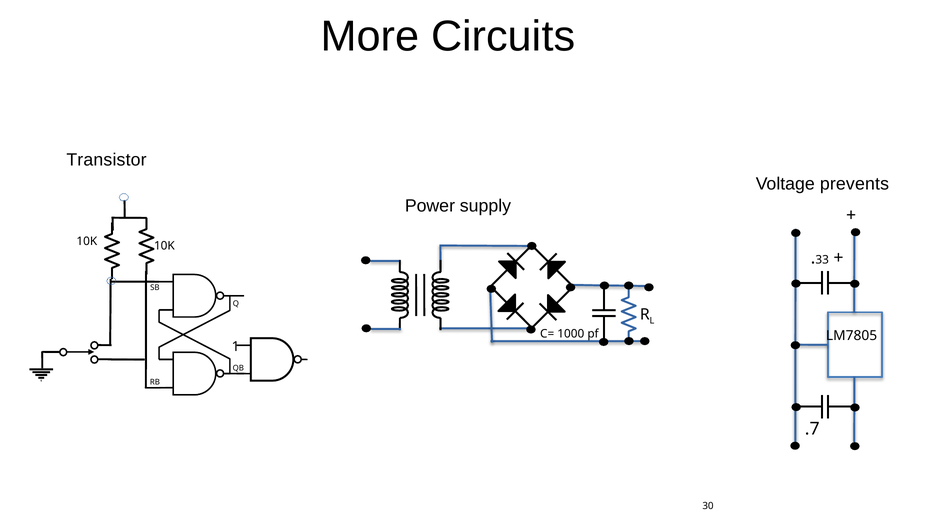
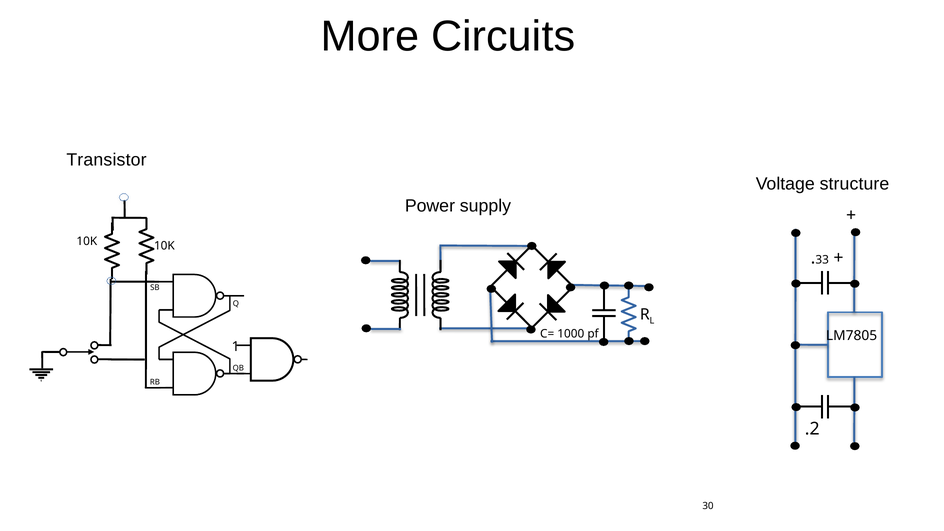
prevents: prevents -> structure
.7: .7 -> .2
